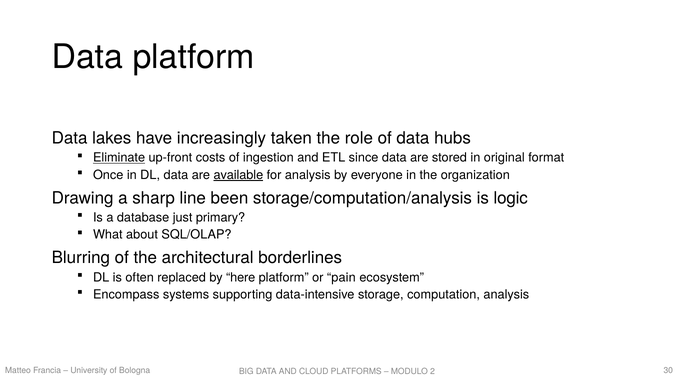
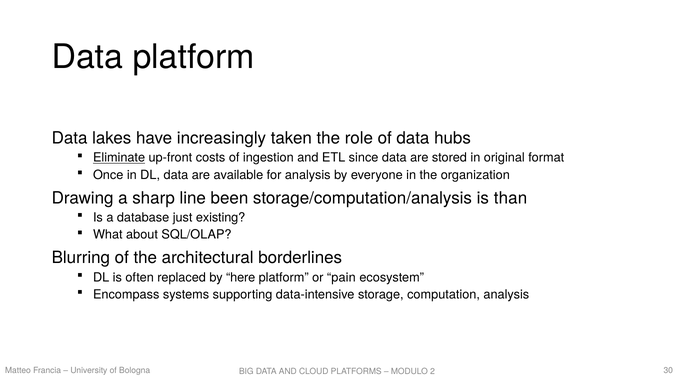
available underline: present -> none
logic: logic -> than
primary: primary -> existing
